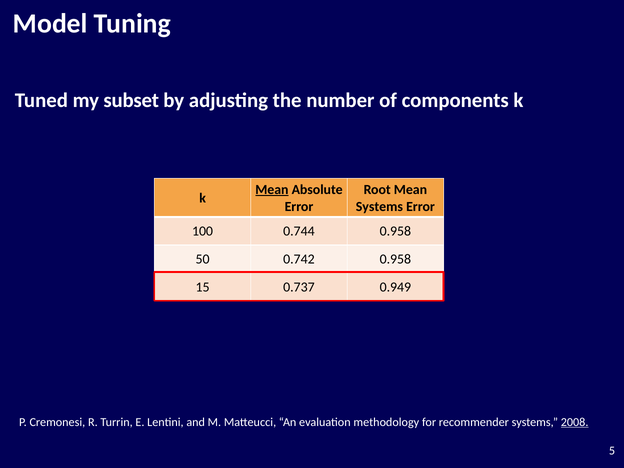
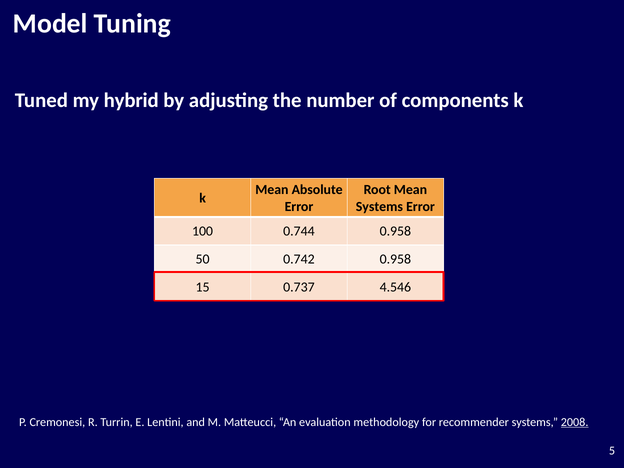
subset: subset -> hybrid
Mean at (272, 190) underline: present -> none
0.949: 0.949 -> 4.546
